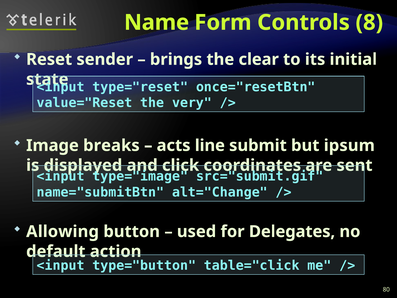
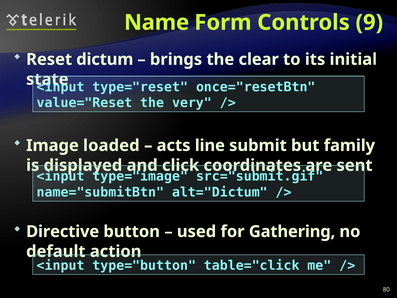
8: 8 -> 9
sender: sender -> dictum
breaks: breaks -> loaded
ipsum: ipsum -> family
alt="Change: alt="Change -> alt="Dictum
Allowing: Allowing -> Directive
Delegates: Delegates -> Gathering
